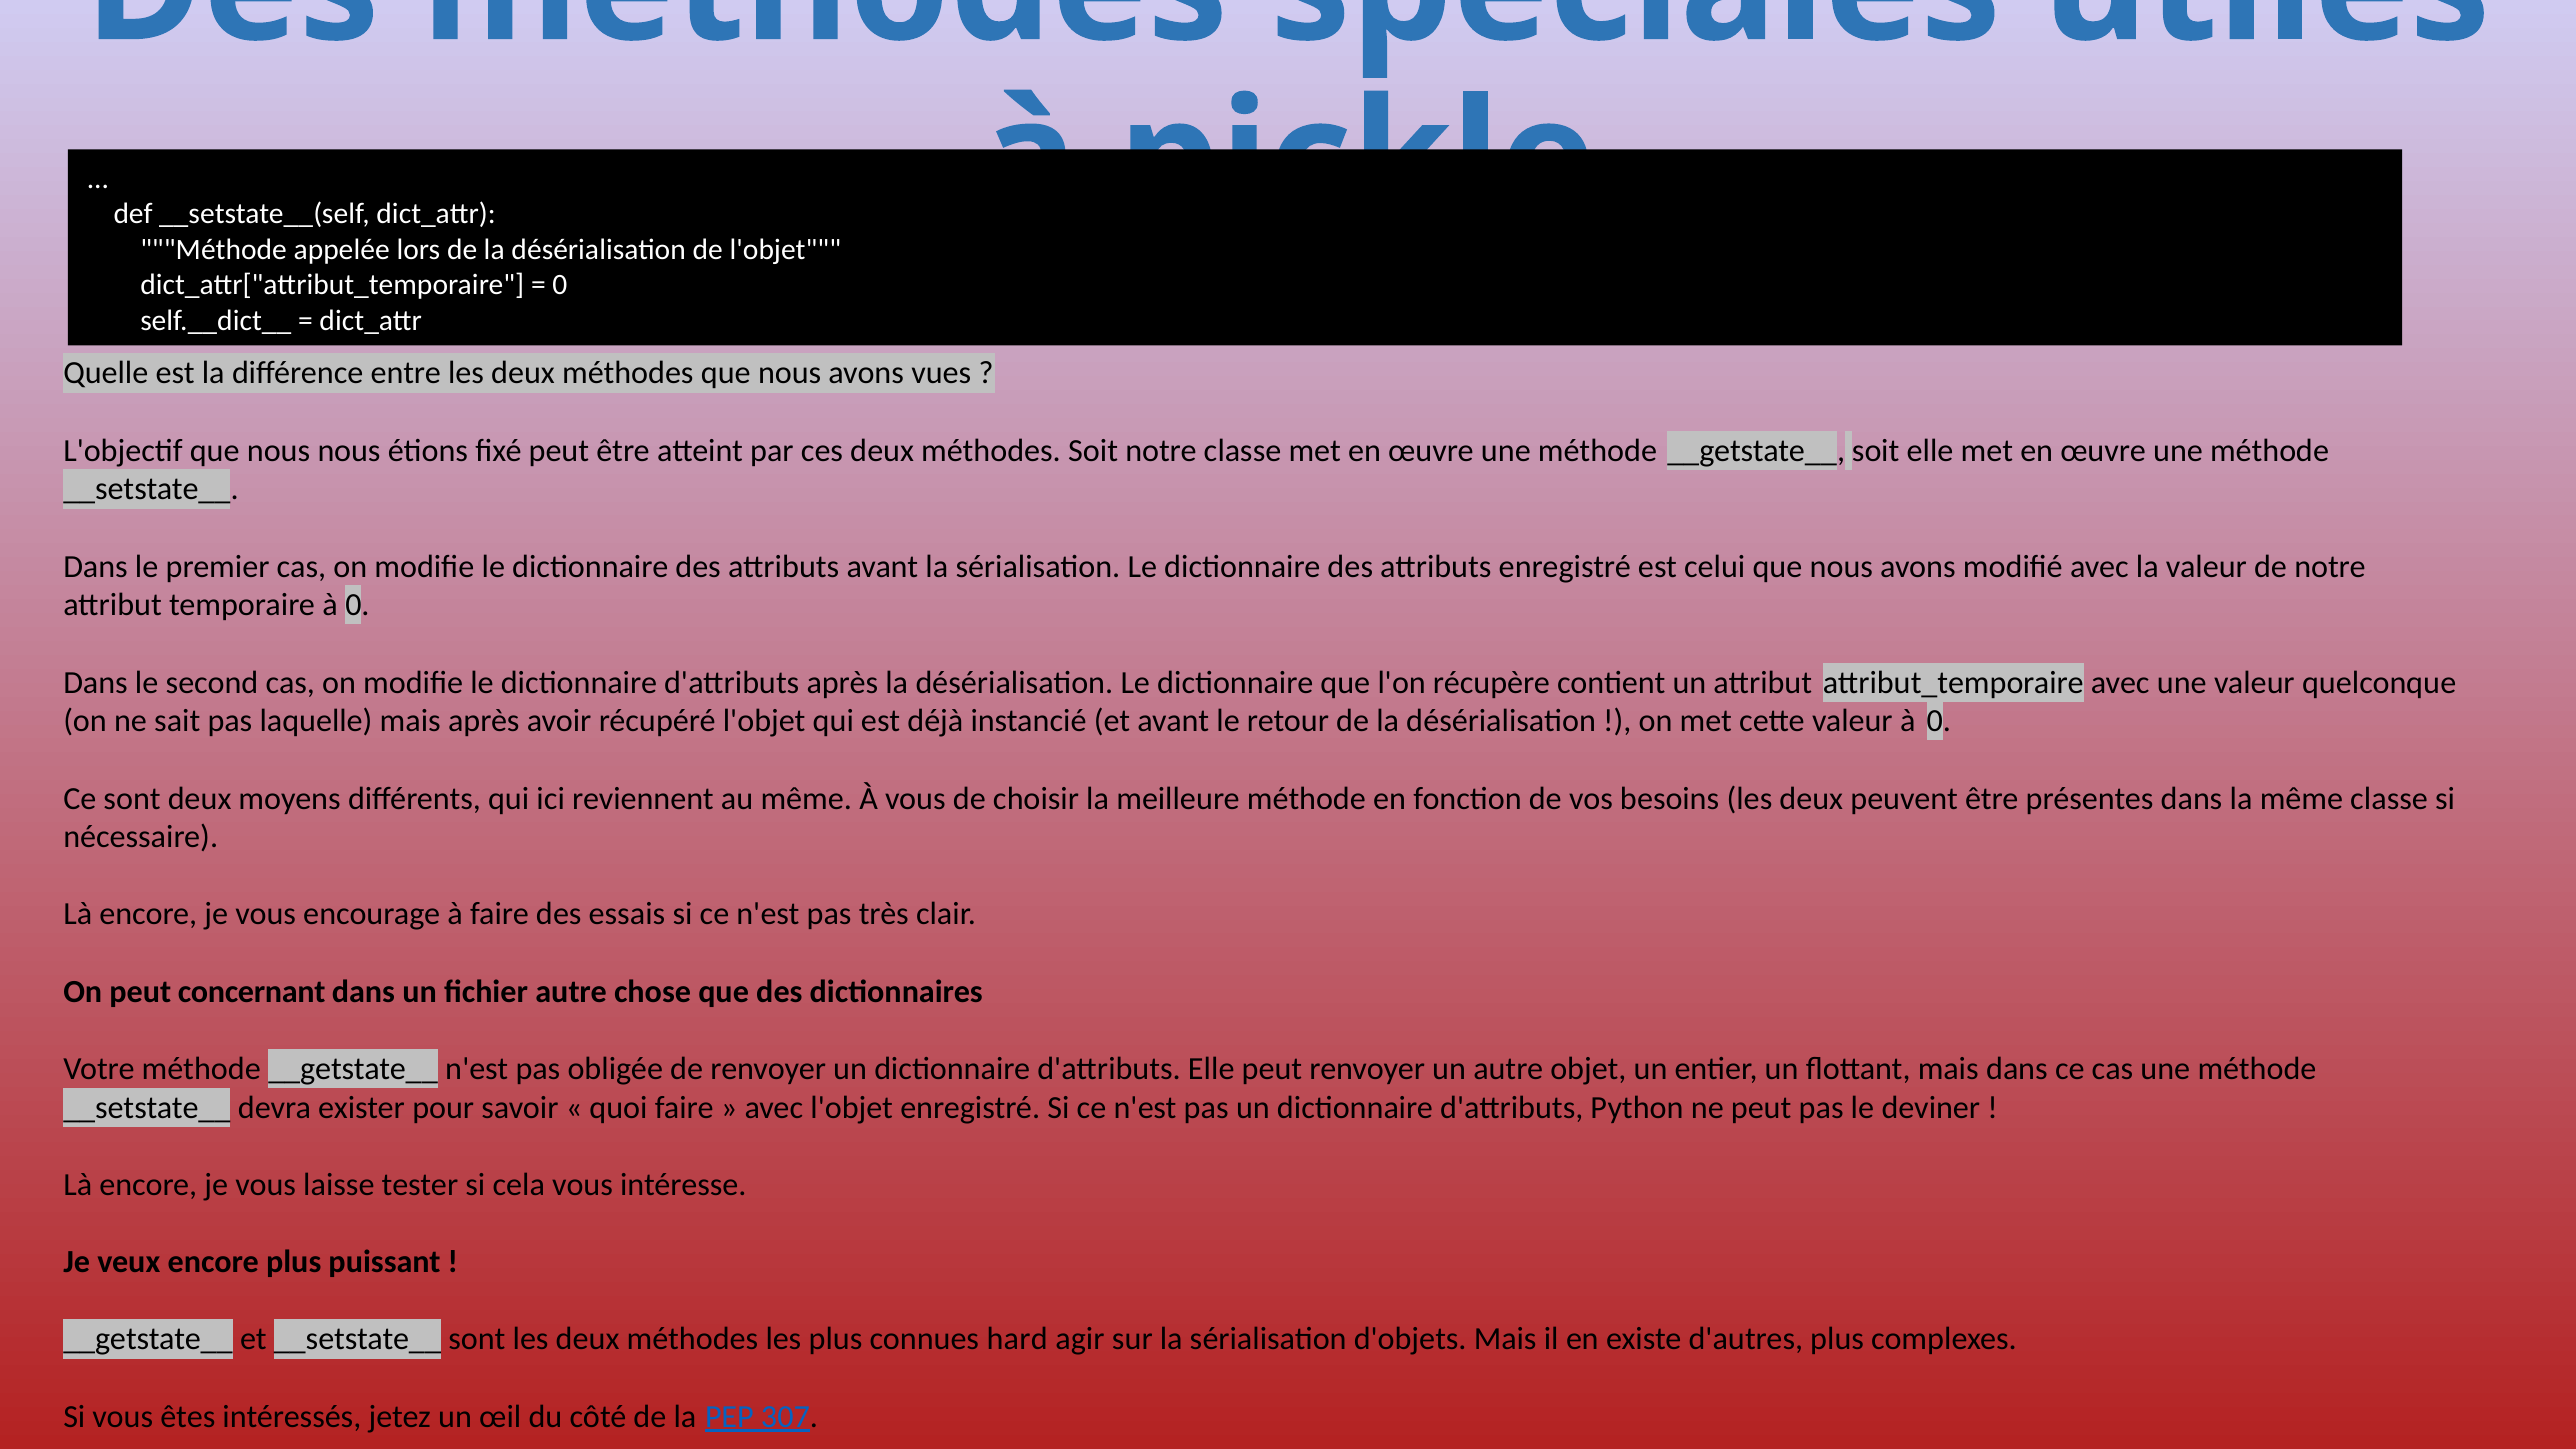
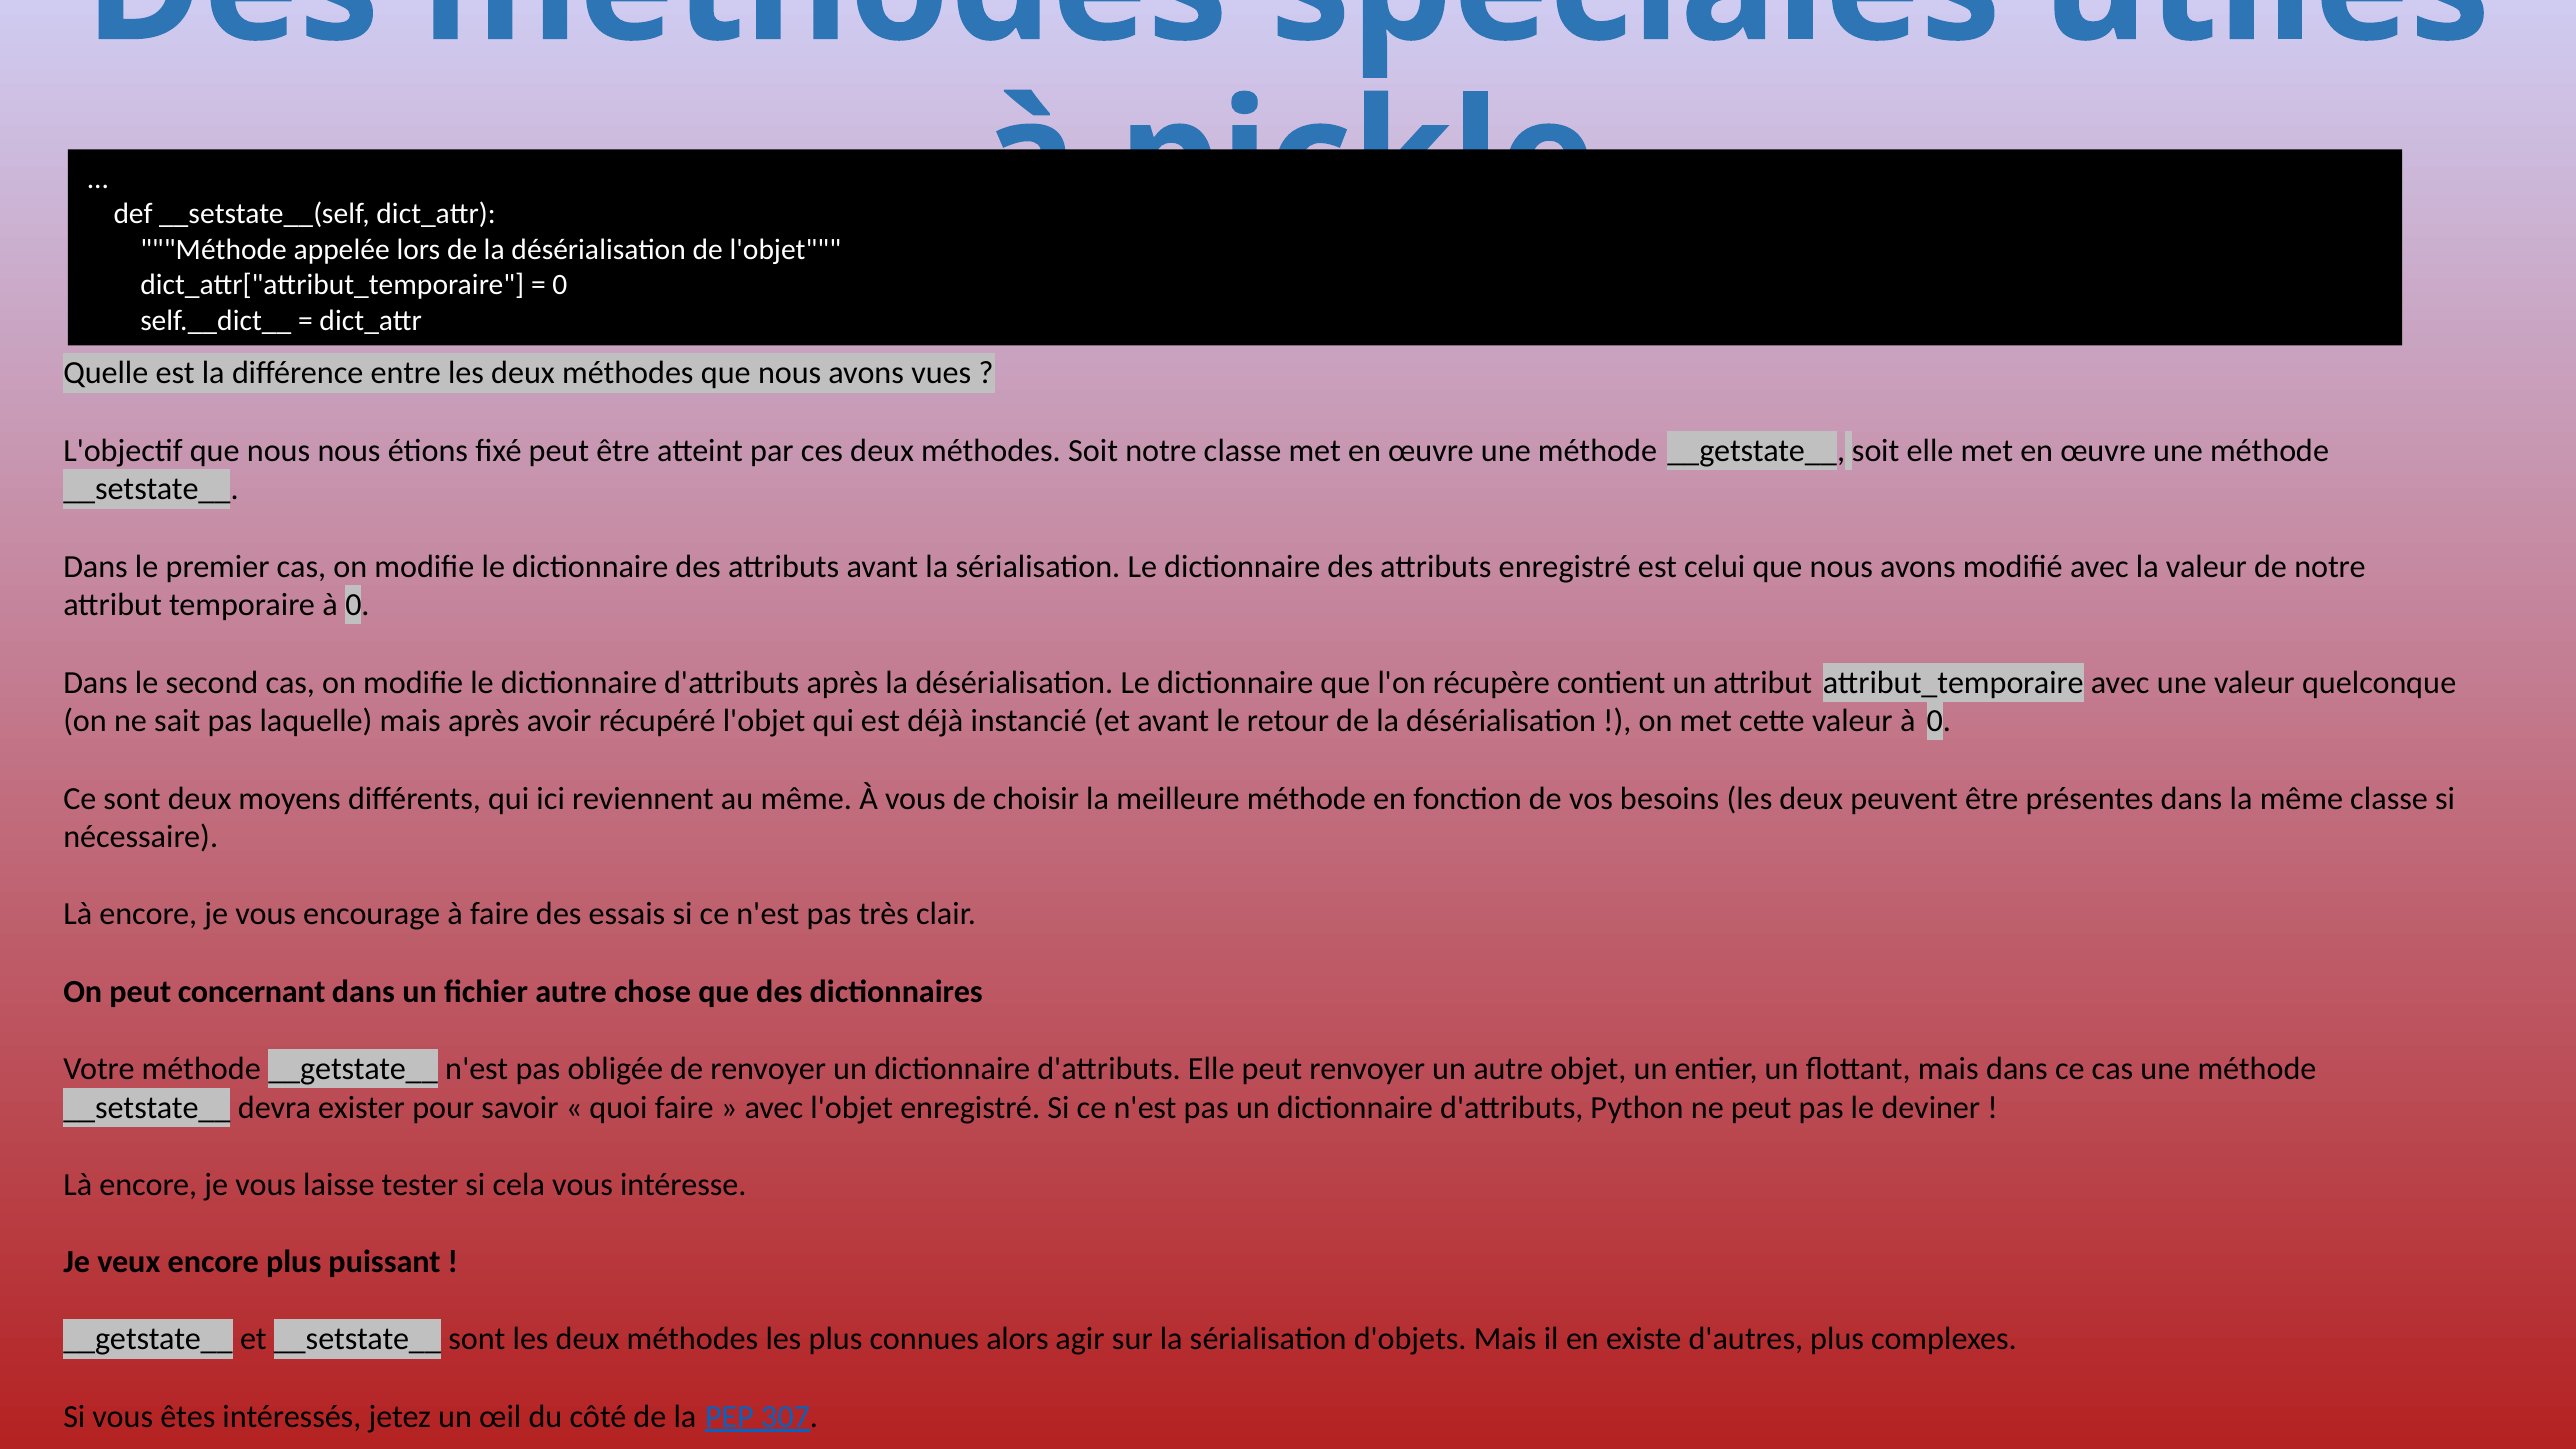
hard: hard -> alors
